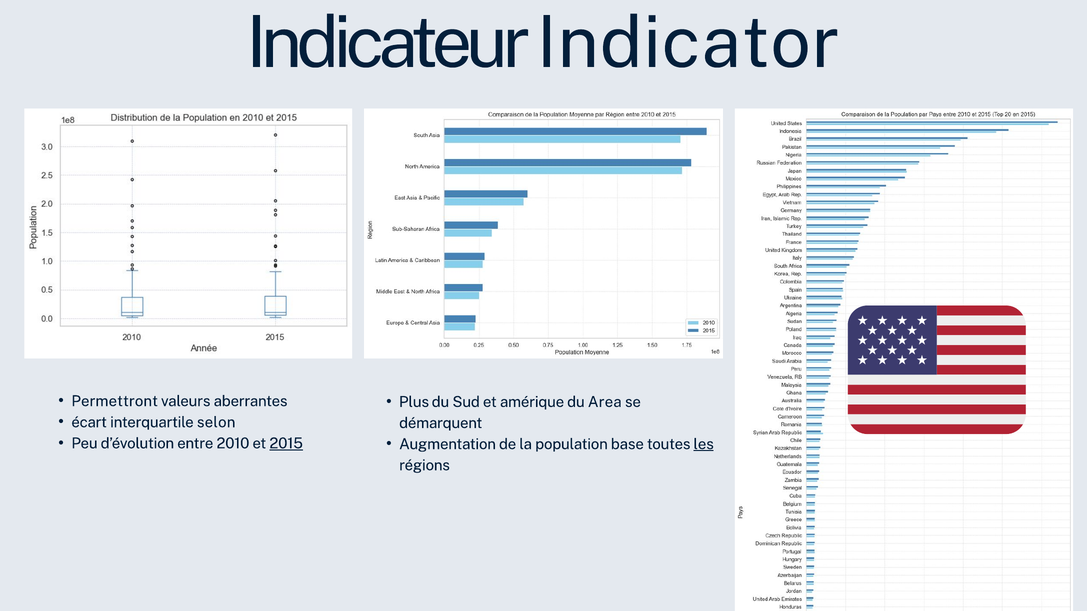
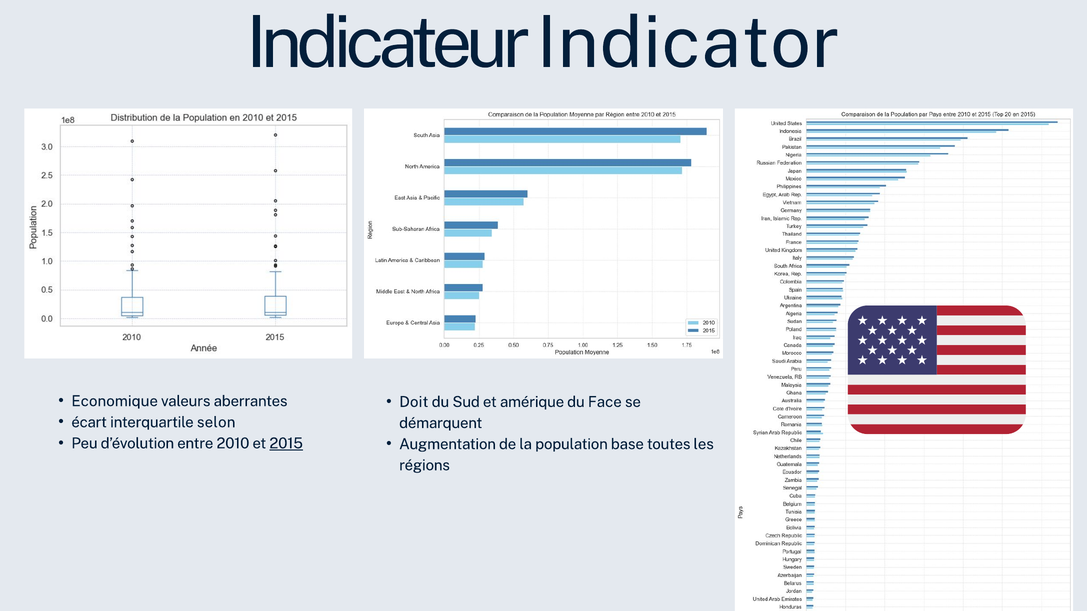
Permettront: Permettront -> Economique
Plus: Plus -> Doit
Area: Area -> Face
les underline: present -> none
